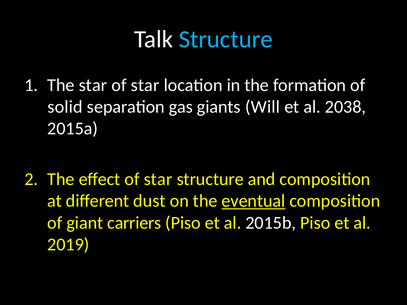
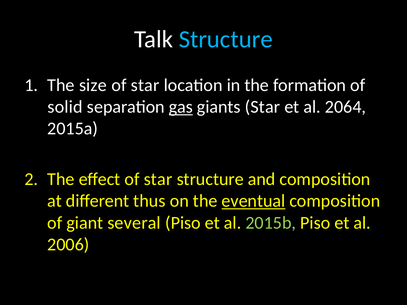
The star: star -> size
gas underline: none -> present
giants Will: Will -> Star
2038: 2038 -> 2064
dust: dust -> thus
carriers: carriers -> several
2015b colour: white -> light green
2019: 2019 -> 2006
